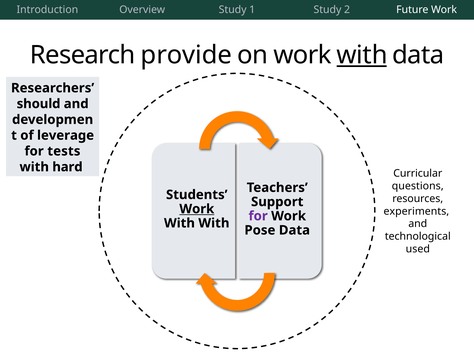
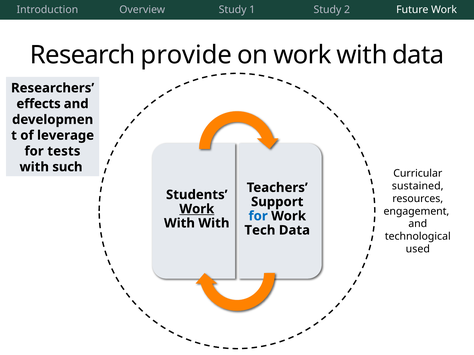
with at (362, 55) underline: present -> none
should: should -> effects
hard: hard -> such
questions: questions -> sustained
experiments: experiments -> engagement
for at (258, 216) colour: purple -> blue
Pose: Pose -> Tech
